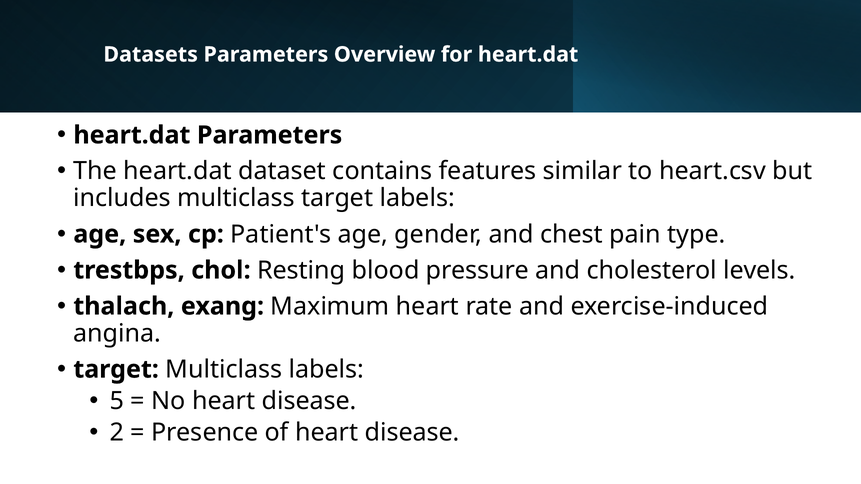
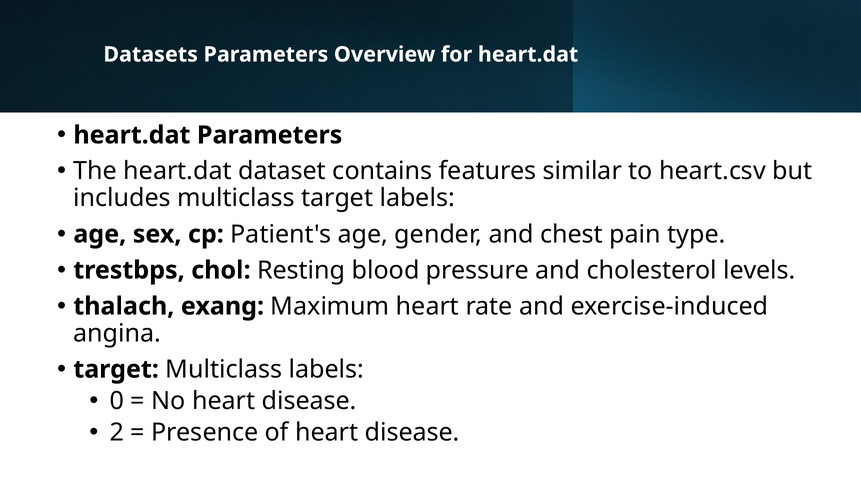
5: 5 -> 0
